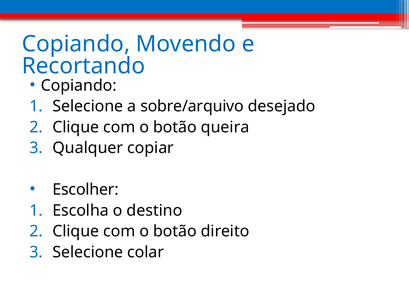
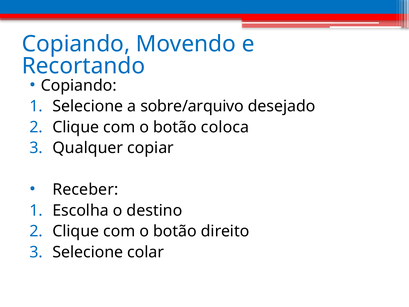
queira: queira -> coloca
Escolher: Escolher -> Receber
